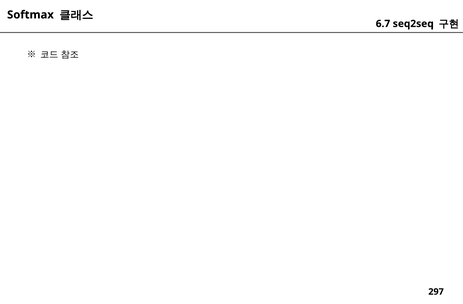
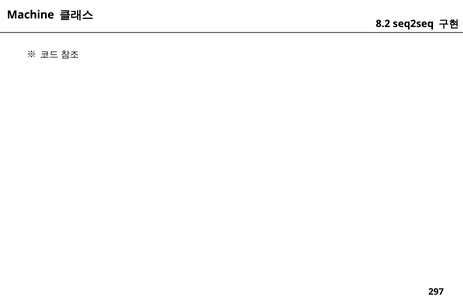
Softmax: Softmax -> Machine
6.7: 6.7 -> 8.2
